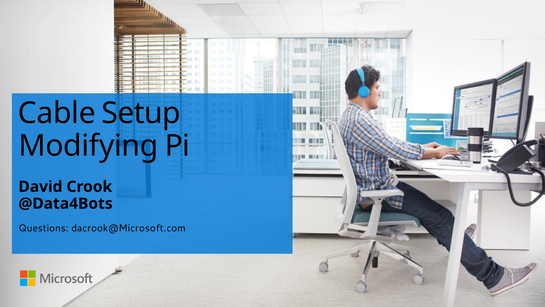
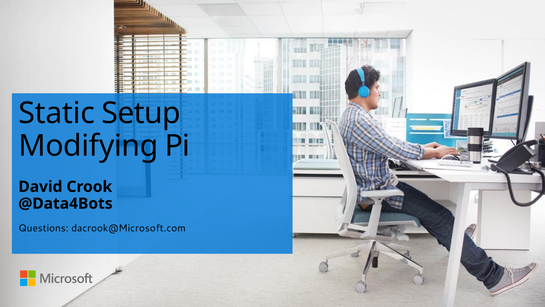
Cable: Cable -> Static
